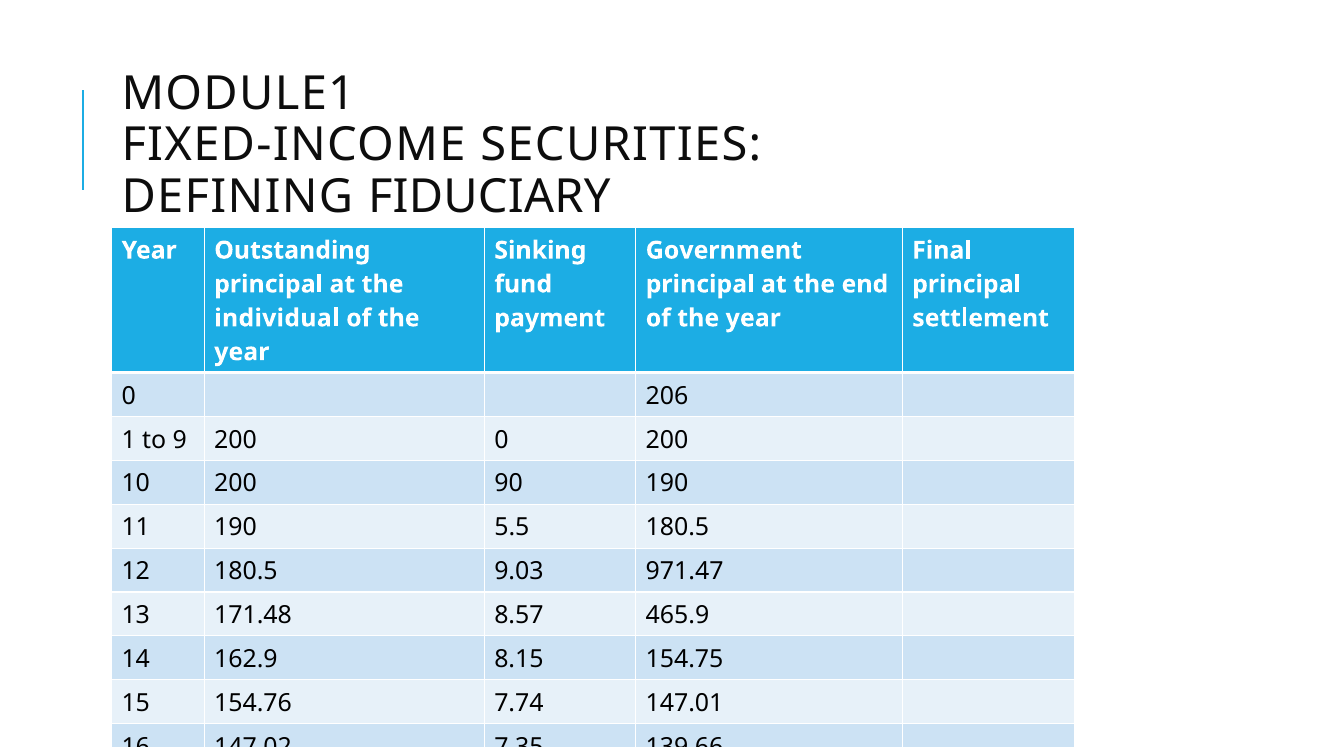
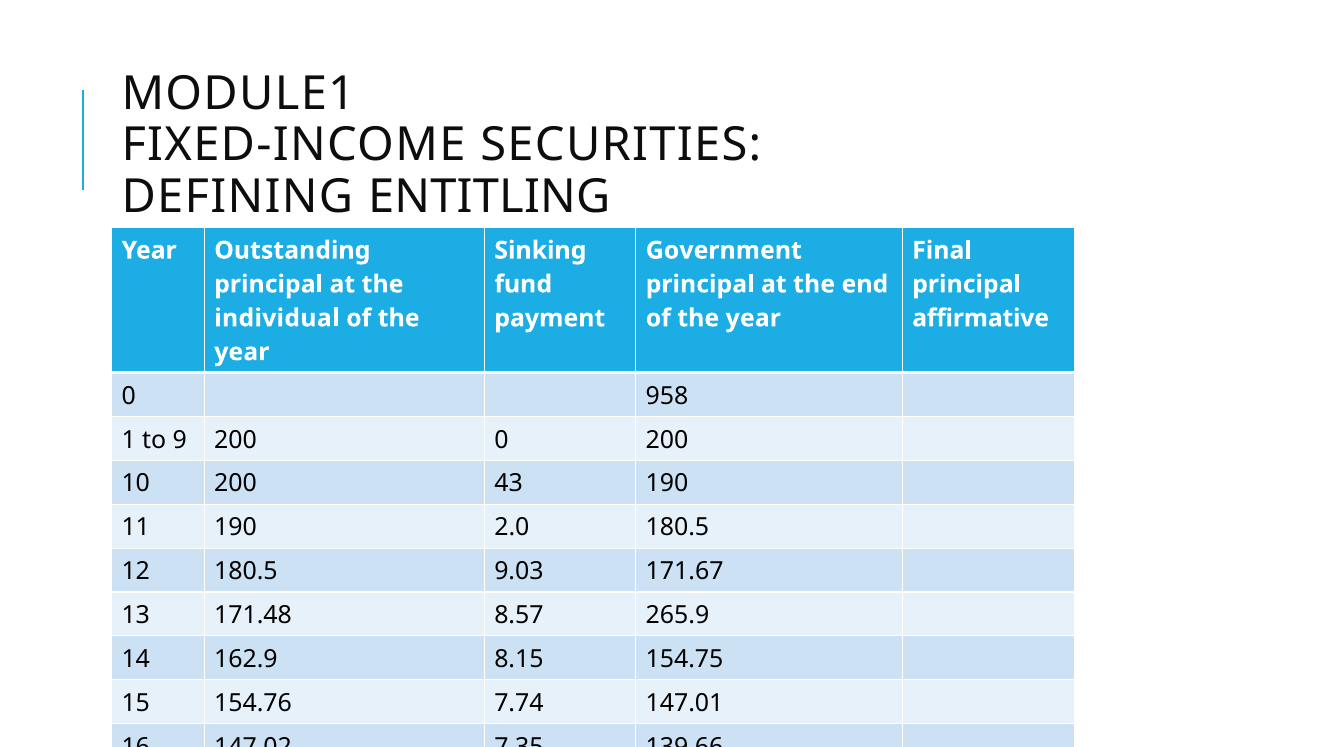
FIDUCIARY: FIDUCIARY -> ENTITLING
settlement: settlement -> affirmative
206: 206 -> 958
90: 90 -> 43
5.5: 5.5 -> 2.0
971.47: 971.47 -> 171.67
465.9: 465.9 -> 265.9
